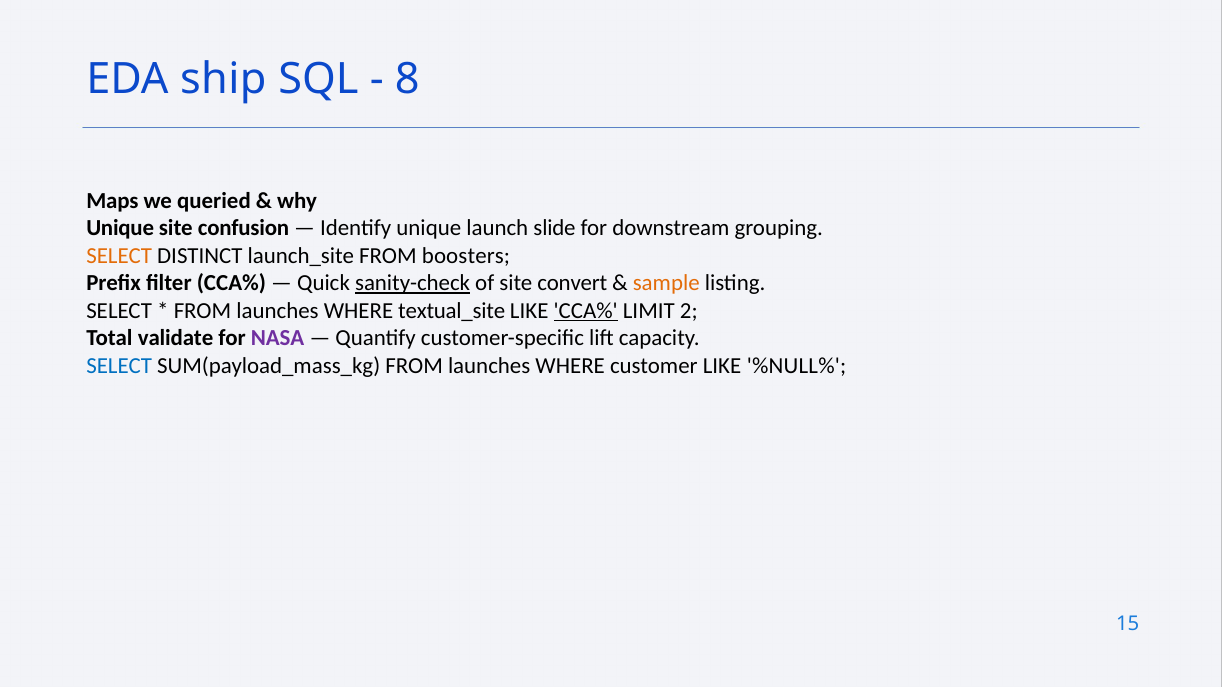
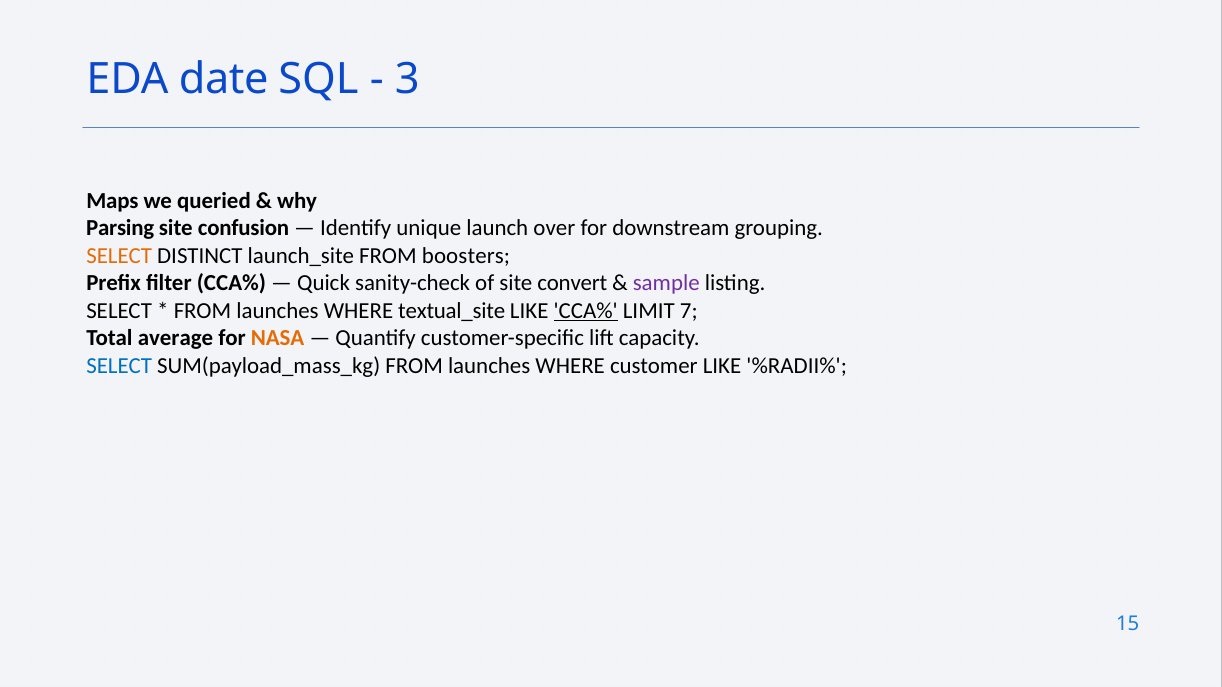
ship: ship -> date
8: 8 -> 3
Unique at (120, 228): Unique -> Parsing
slide: slide -> over
sanity-check underline: present -> none
sample colour: orange -> purple
2: 2 -> 7
validate: validate -> average
NASA colour: purple -> orange
%NULL%: %NULL% -> %RADII%
